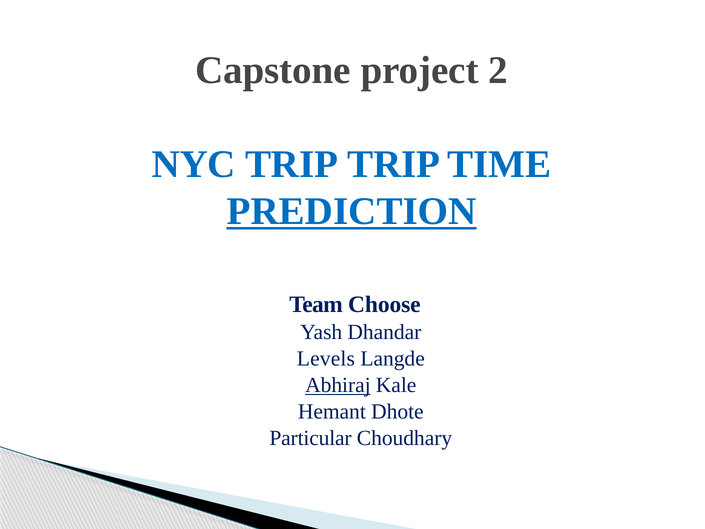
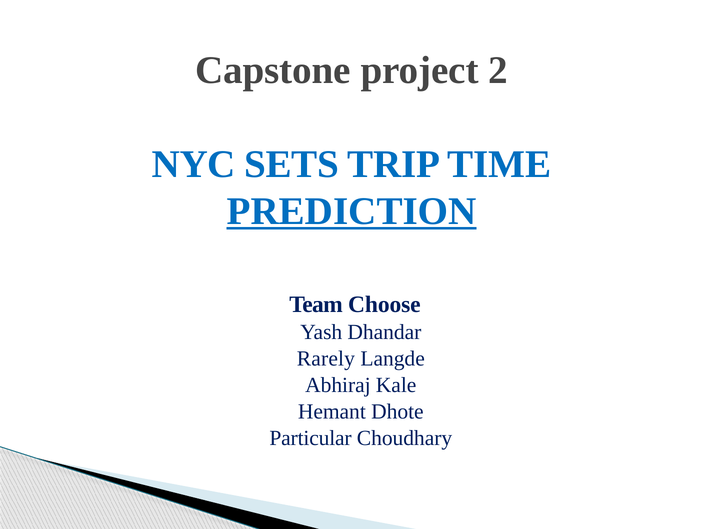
NYC TRIP: TRIP -> SETS
Levels: Levels -> Rarely
Abhiraj underline: present -> none
